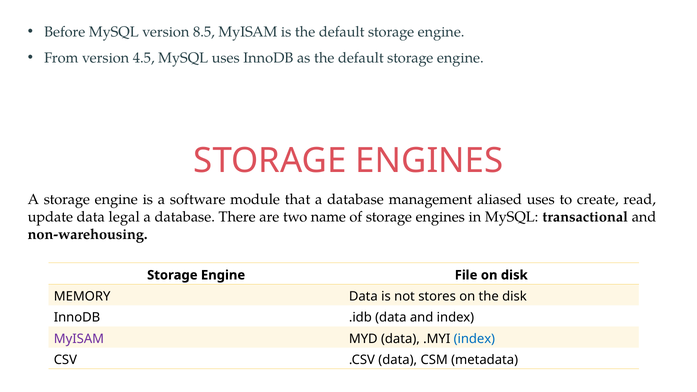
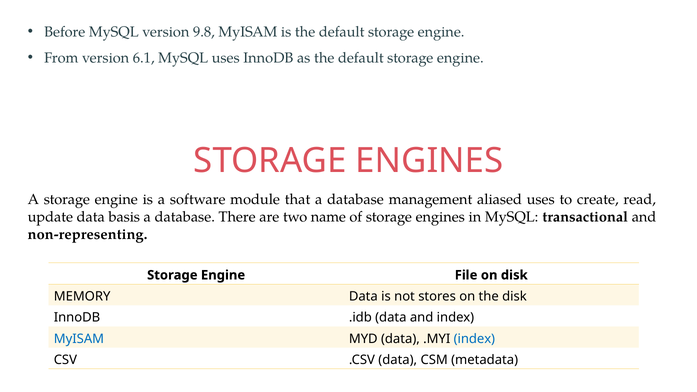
8.5: 8.5 -> 9.8
4.5: 4.5 -> 6.1
legal: legal -> basis
non-warehousing: non-warehousing -> non-representing
MyISAM at (79, 339) colour: purple -> blue
